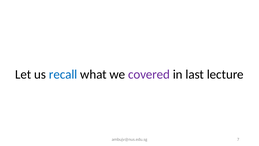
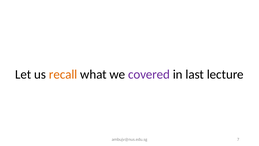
recall colour: blue -> orange
